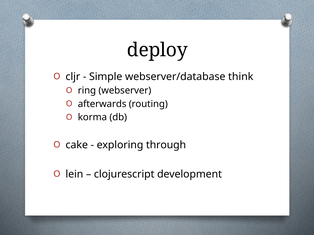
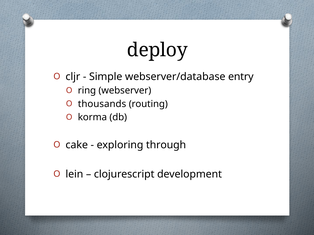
think: think -> entry
afterwards: afterwards -> thousands
